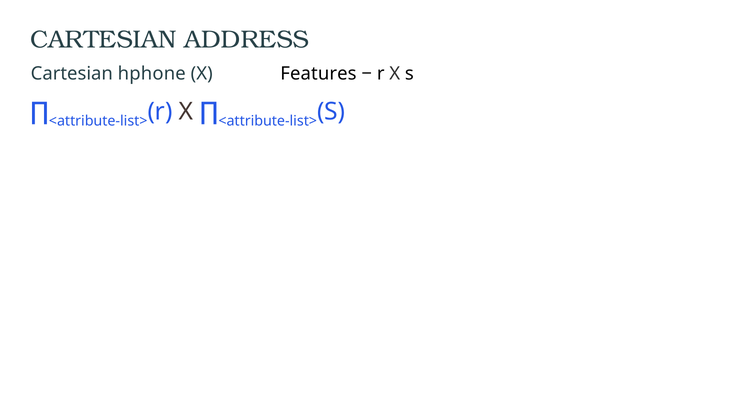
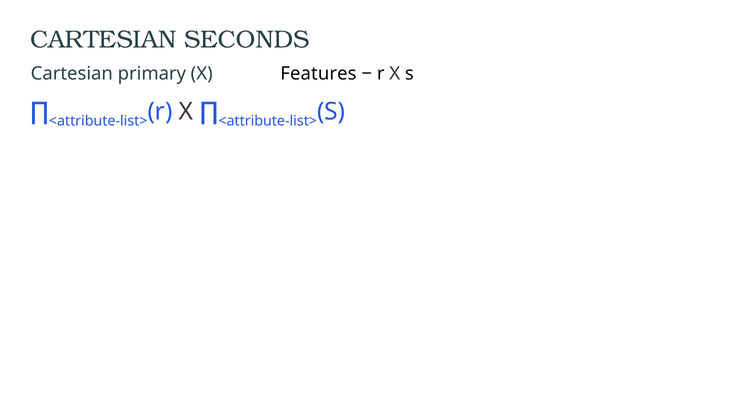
ADDRESS: ADDRESS -> SECONDS
hphone: hphone -> primary
